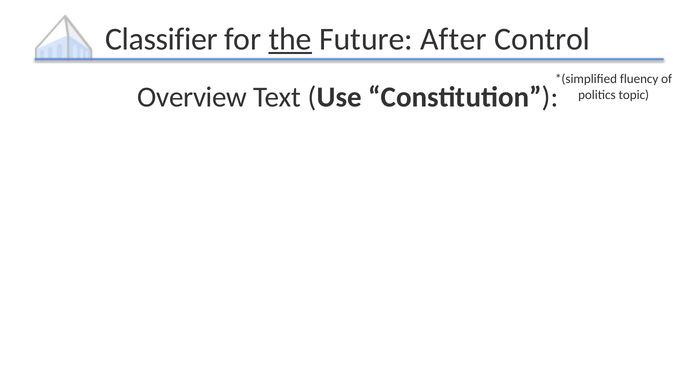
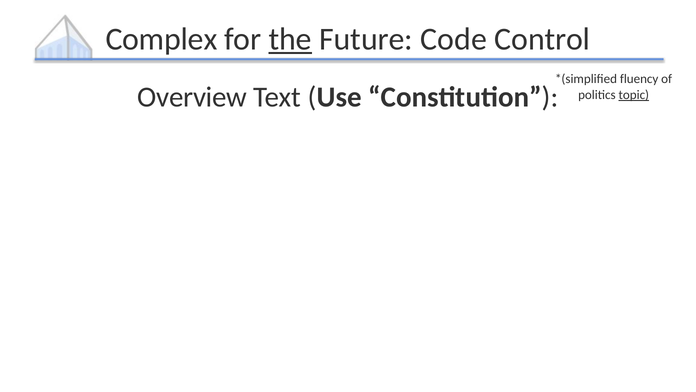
Classifier: Classifier -> Complex
After: After -> Code
topic underline: none -> present
